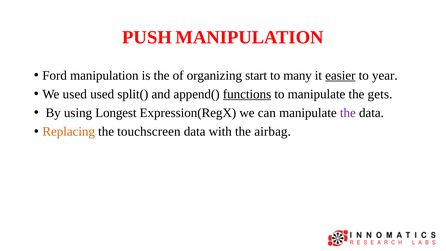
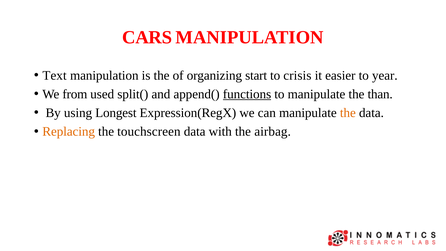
PUSH: PUSH -> CARS
Ford: Ford -> Text
many: many -> crisis
easier underline: present -> none
We used: used -> from
gets: gets -> than
the at (348, 113) colour: purple -> orange
